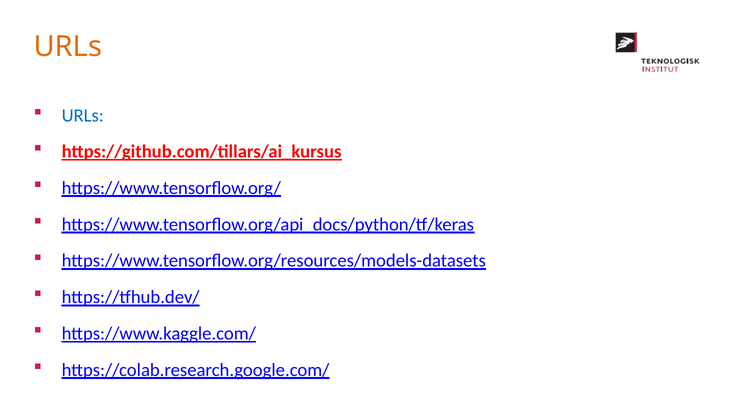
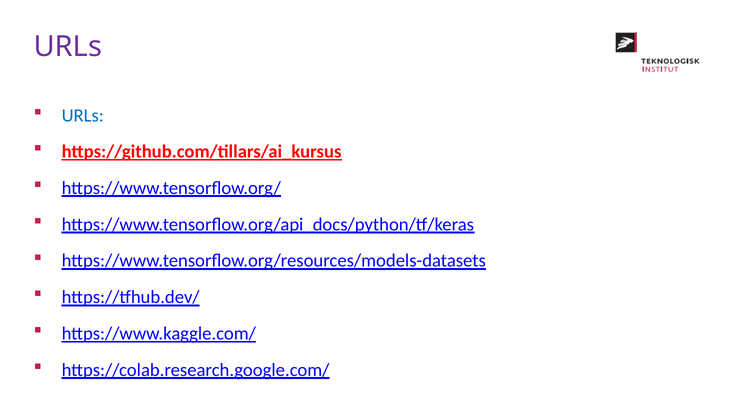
URLs at (68, 47) colour: orange -> purple
